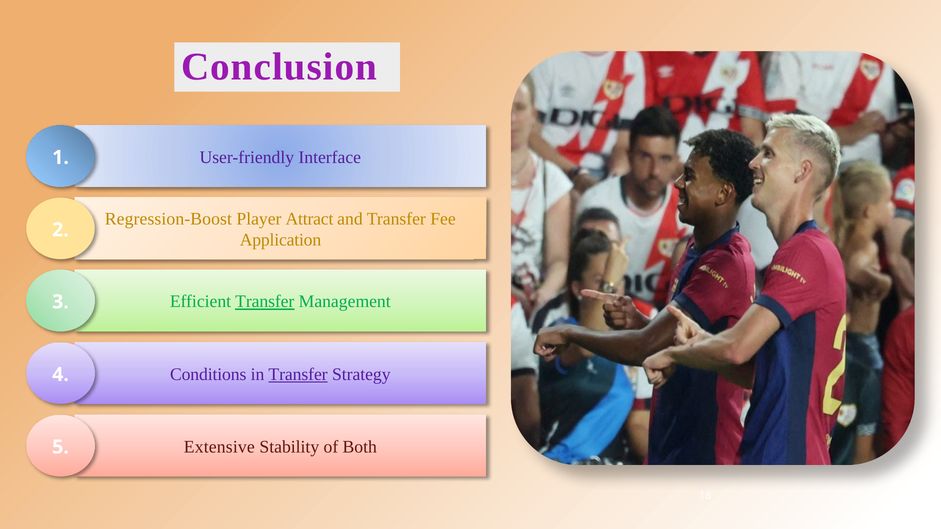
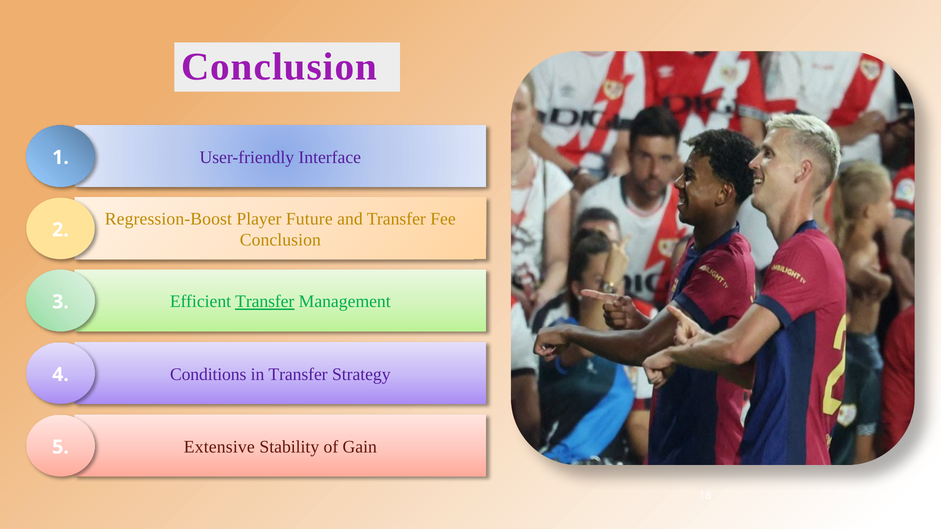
Attract: Attract -> Future
Application at (280, 240): Application -> Conclusion
Transfer at (298, 374) underline: present -> none
Both: Both -> Gain
